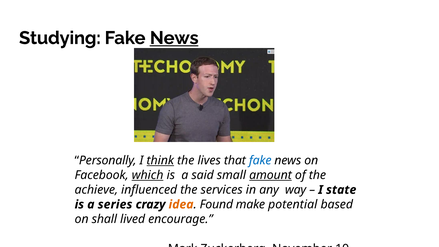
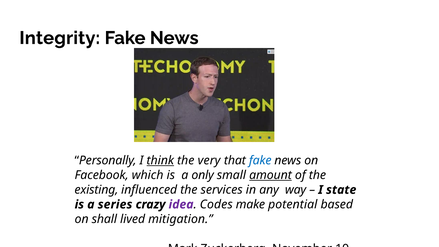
Studying: Studying -> Integrity
News at (174, 38) underline: present -> none
lives: lives -> very
which underline: present -> none
said: said -> only
achieve: achieve -> existing
idea colour: orange -> purple
Found: Found -> Codes
encourage: encourage -> mitigation
